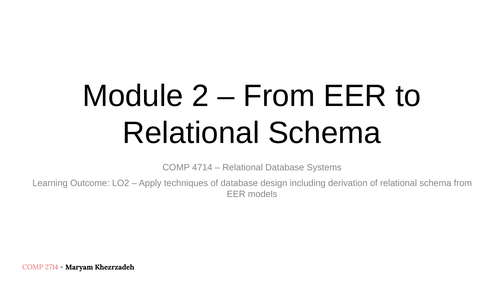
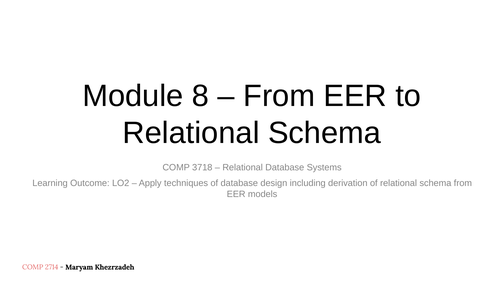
2: 2 -> 8
4714: 4714 -> 3718
